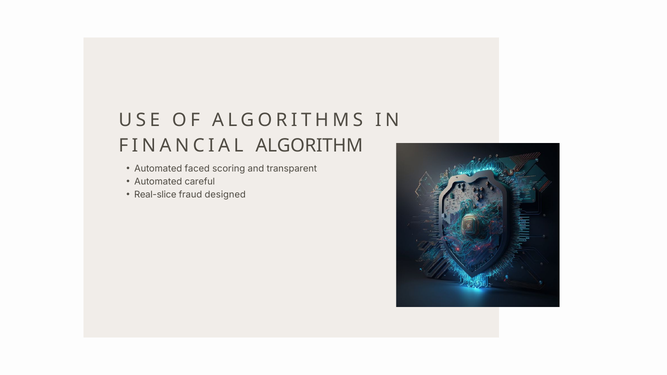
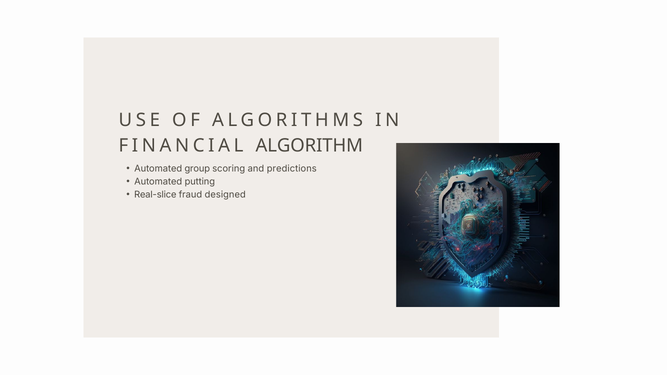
faced: faced -> group
transparent: transparent -> predictions
careful: careful -> putting
